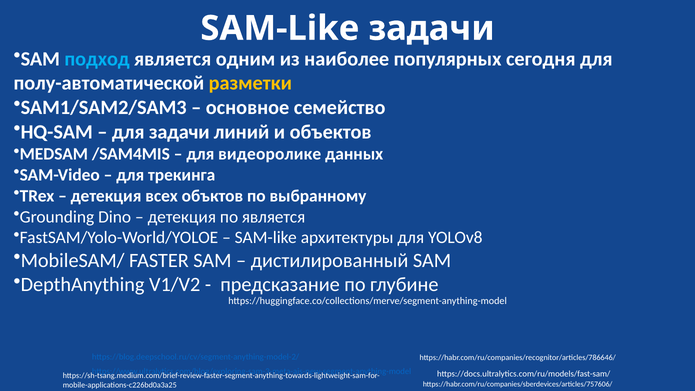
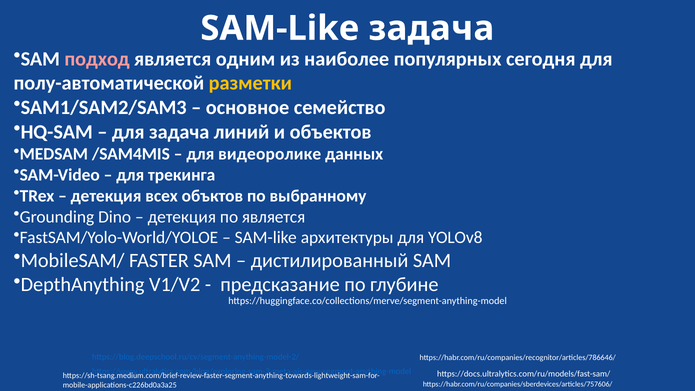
SAM-Like задачи: задачи -> задача
подход colour: light blue -> pink
для задачи: задачи -> задача
